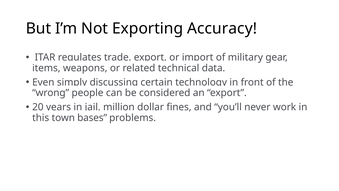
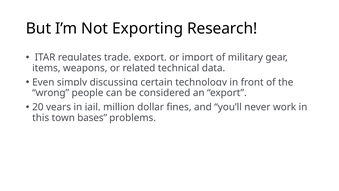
Accuracy: Accuracy -> Research
